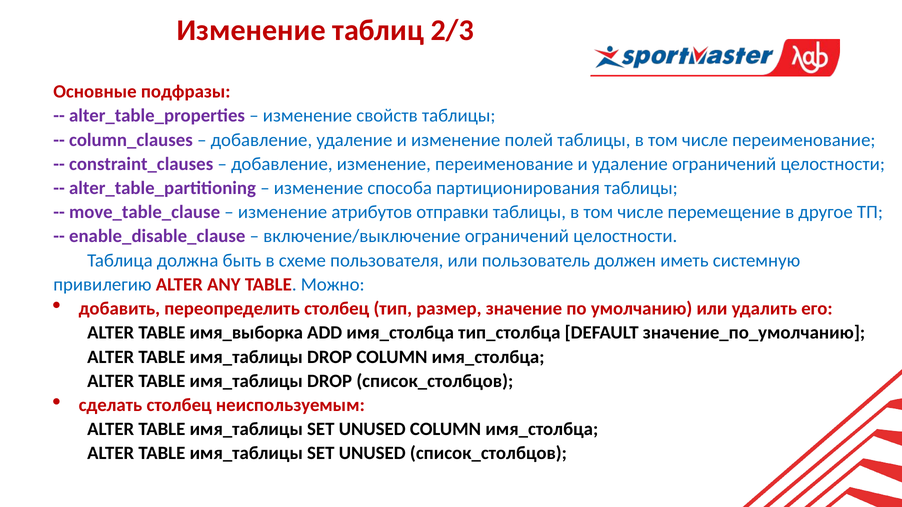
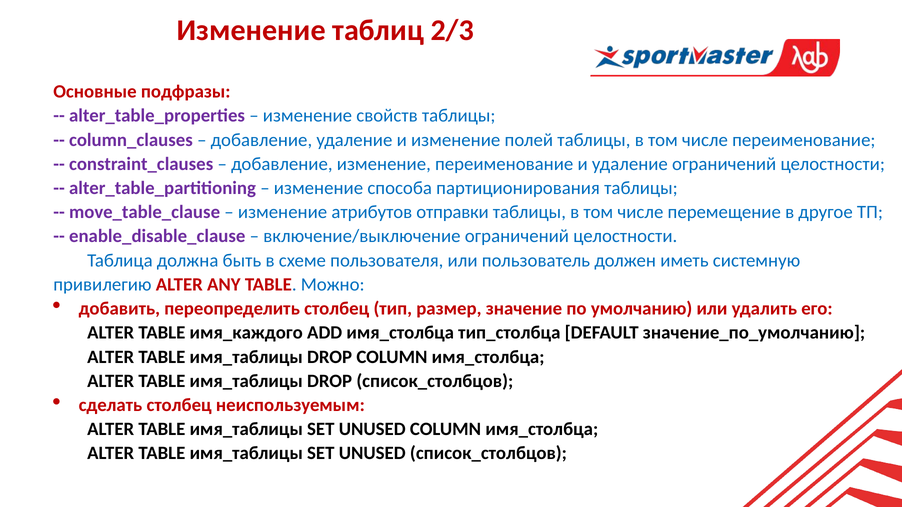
имя_выборка: имя_выборка -> имя_каждого
